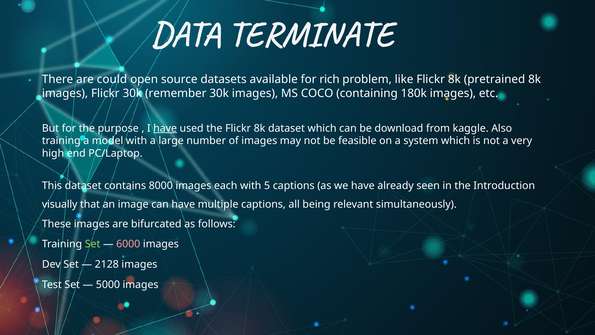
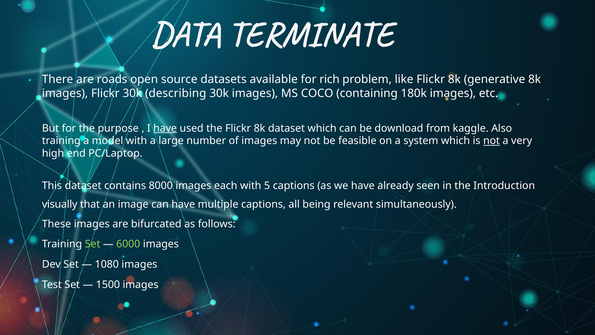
could: could -> roads
pretrained: pretrained -> generative
remember: remember -> describing
not at (492, 141) underline: none -> present
6000 colour: pink -> light green
2128: 2128 -> 1080
5000: 5000 -> 1500
